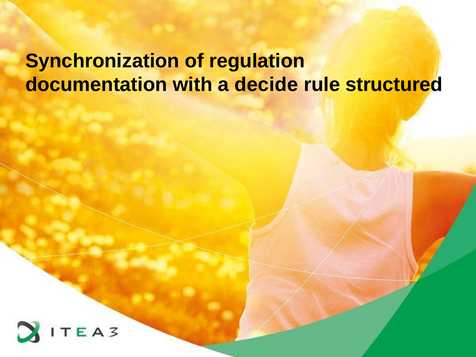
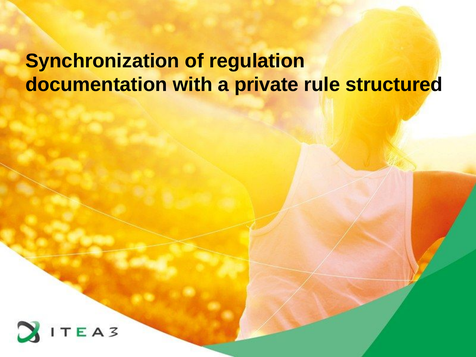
decide: decide -> private
